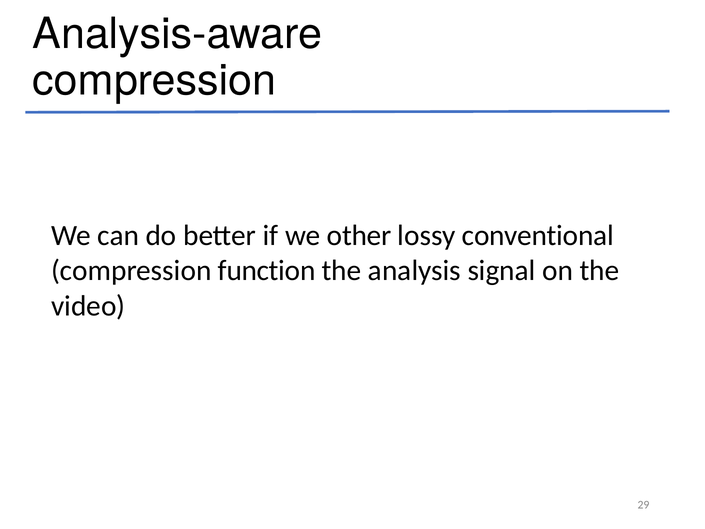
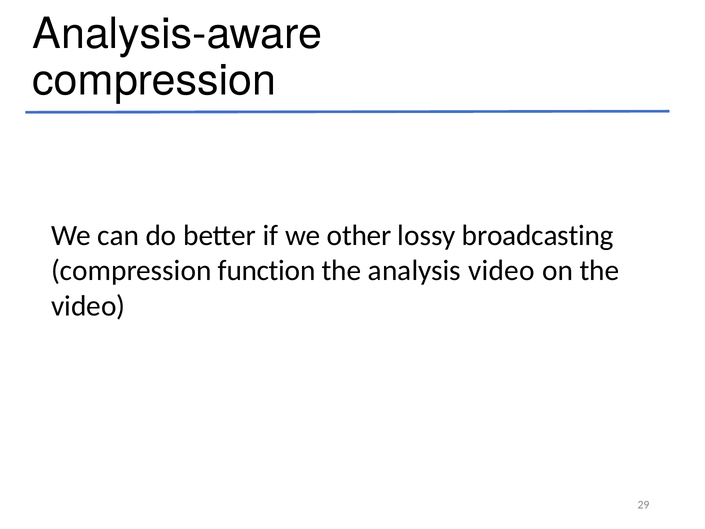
conventional: conventional -> broadcasting
analysis signal: signal -> video
